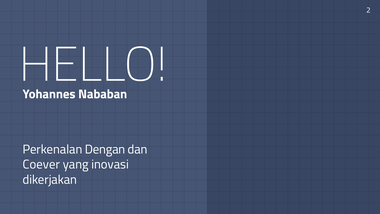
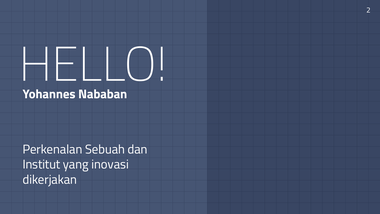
Dengan: Dengan -> Sebuah
Coever: Coever -> Institut
